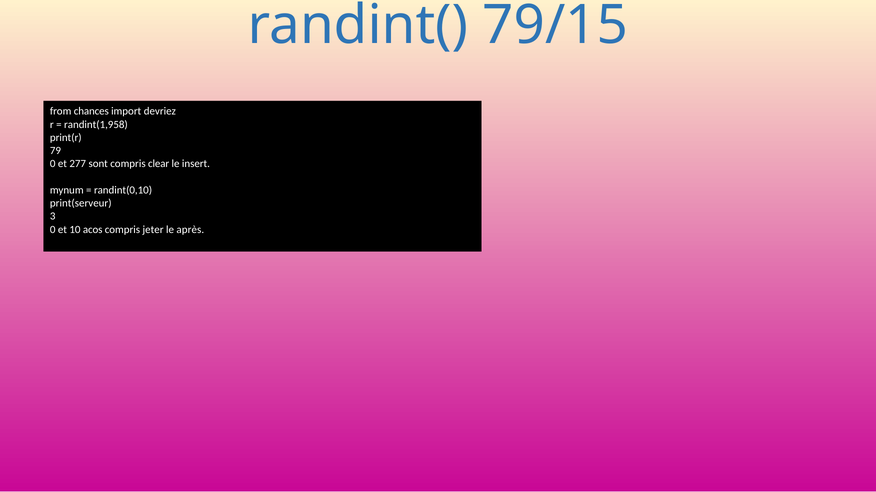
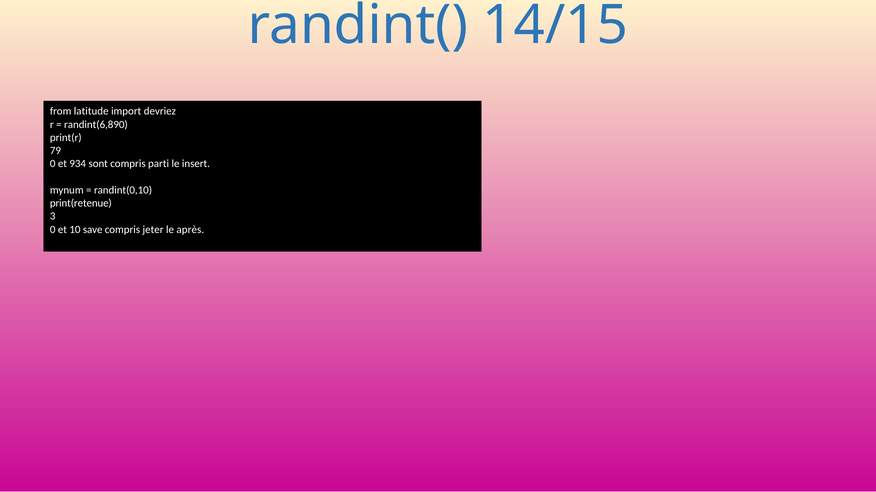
79/15: 79/15 -> 14/15
chances: chances -> latitude
randint(1,958: randint(1,958 -> randint(6,890
277: 277 -> 934
clear: clear -> parti
print(serveur: print(serveur -> print(retenue
acos: acos -> save
